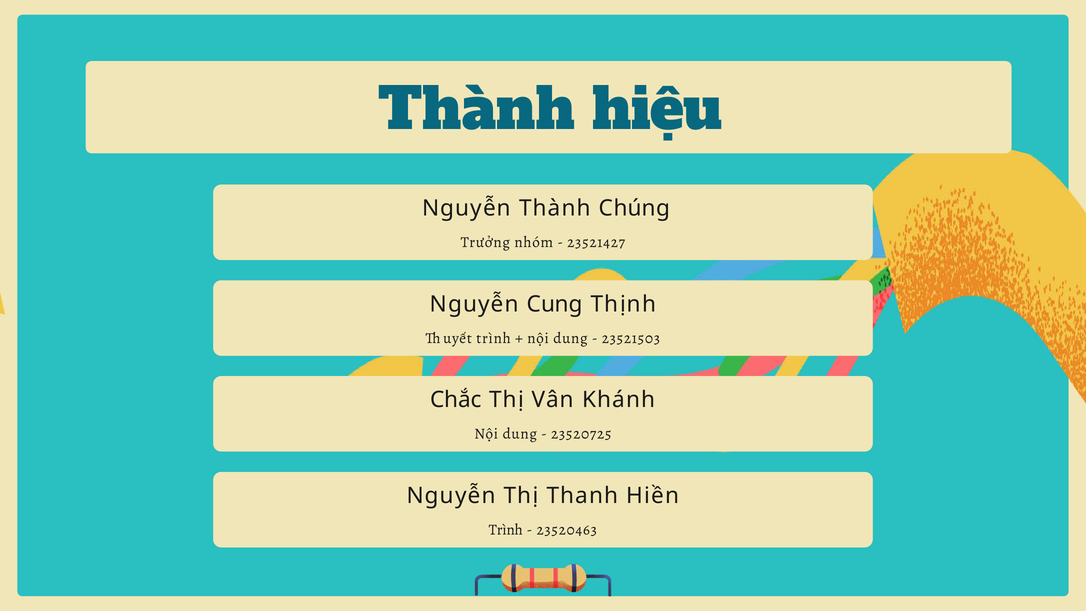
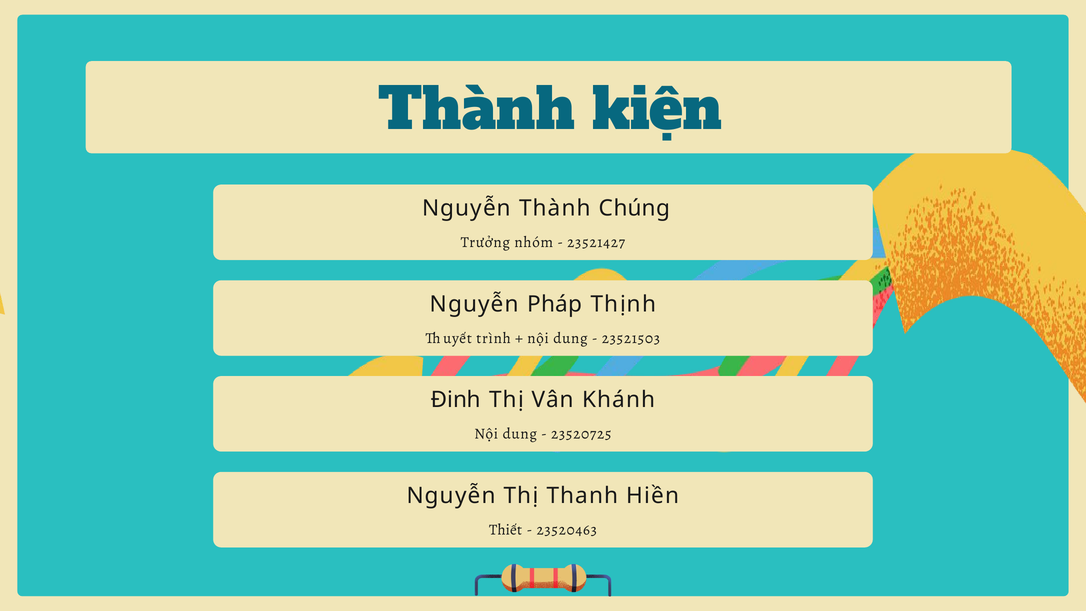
hiệu: hiệu -> kiện
Cung: Cung -> Pháp
Chắc: Chắc -> Định
Trình at (506, 530): Trình -> Thiết
